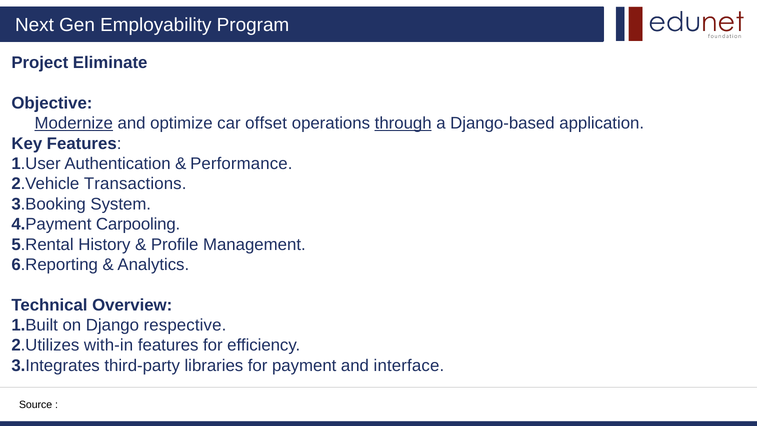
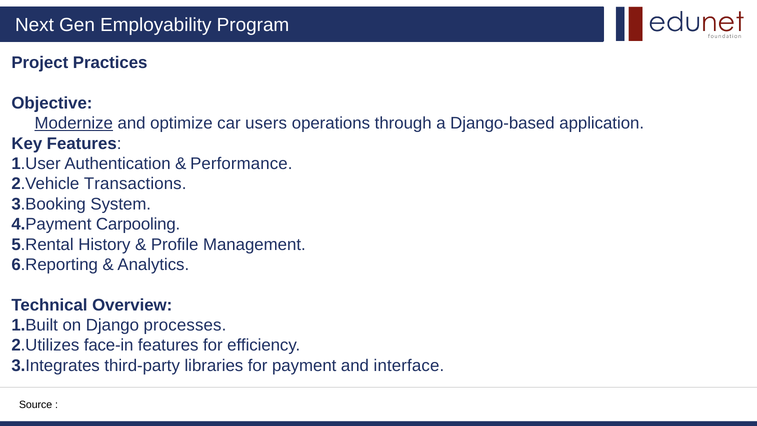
Eliminate: Eliminate -> Practices
offset: offset -> users
through underline: present -> none
respective: respective -> processes
with-in: with-in -> face-in
